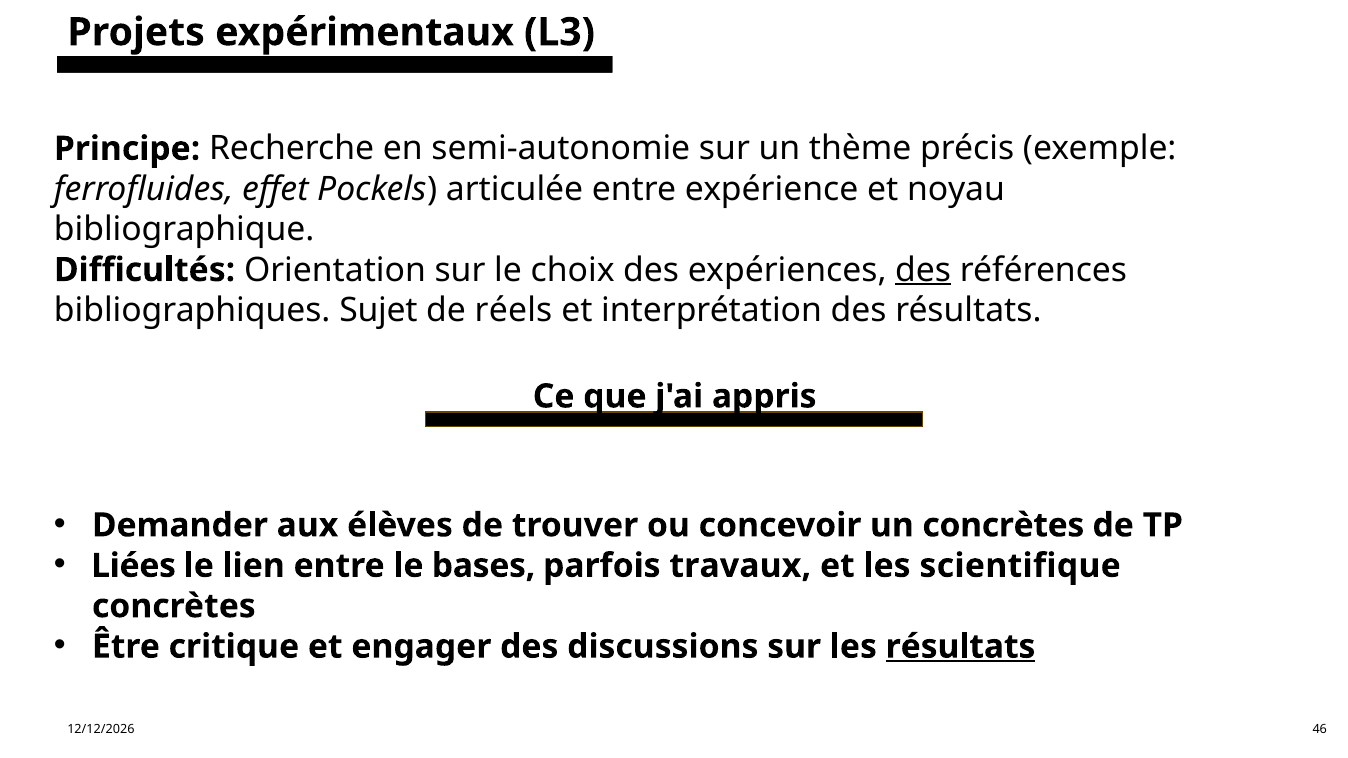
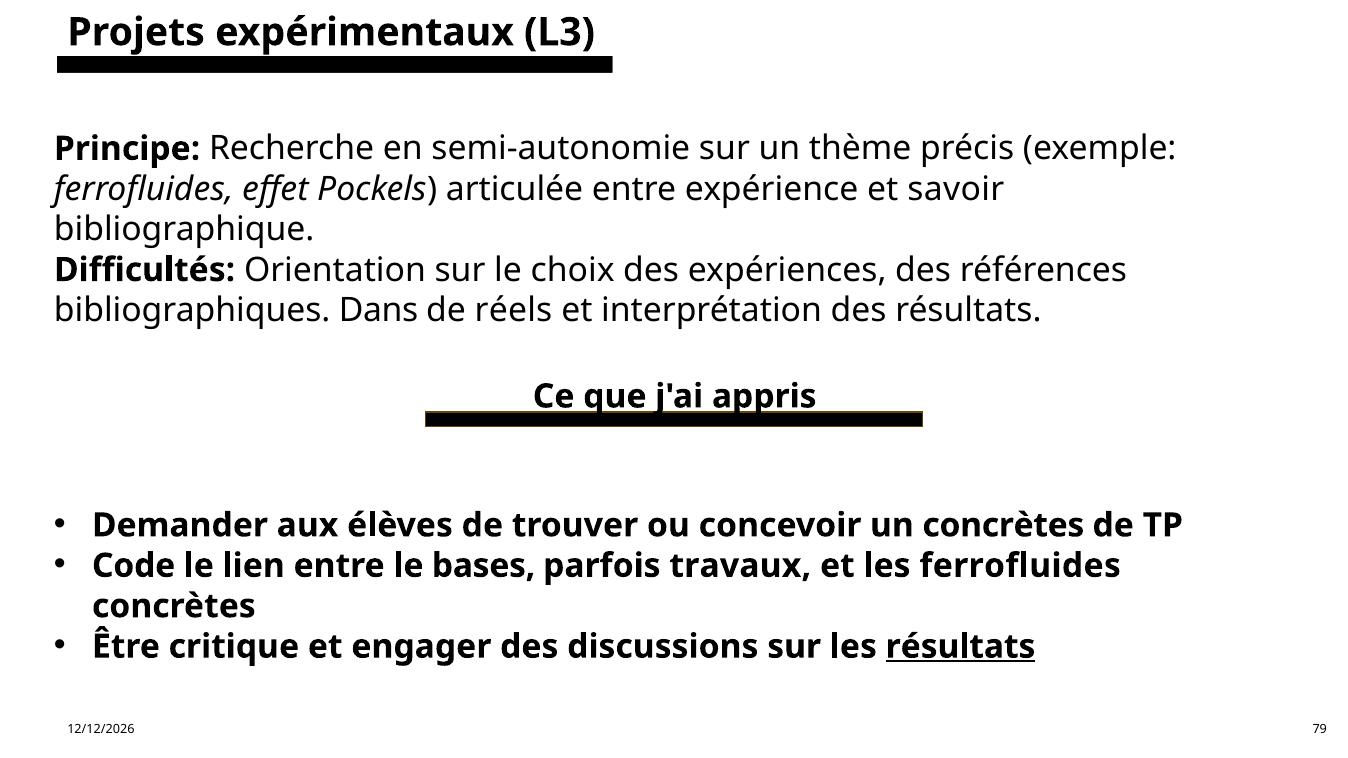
noyau: noyau -> savoir
des at (923, 270) underline: present -> none
Sujet: Sujet -> Dans
Liées: Liées -> Code
les scientifique: scientifique -> ferrofluides
46: 46 -> 79
